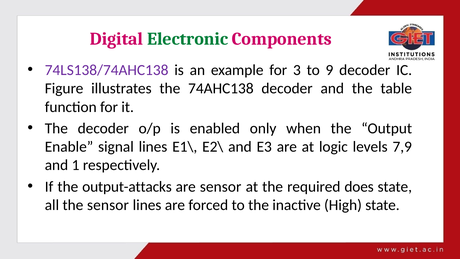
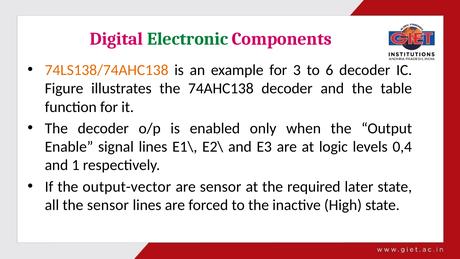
74LS138/74AHC138 colour: purple -> orange
9: 9 -> 6
7,9: 7,9 -> 0,4
output-attacks: output-attacks -> output-vector
does: does -> later
